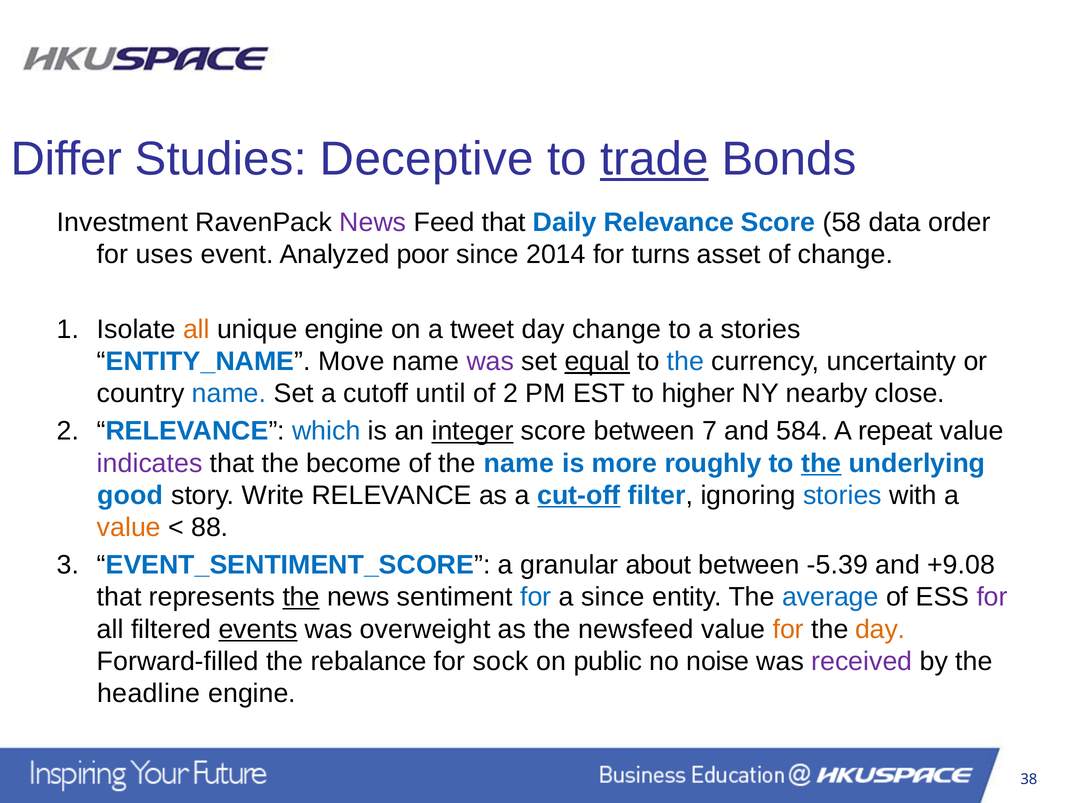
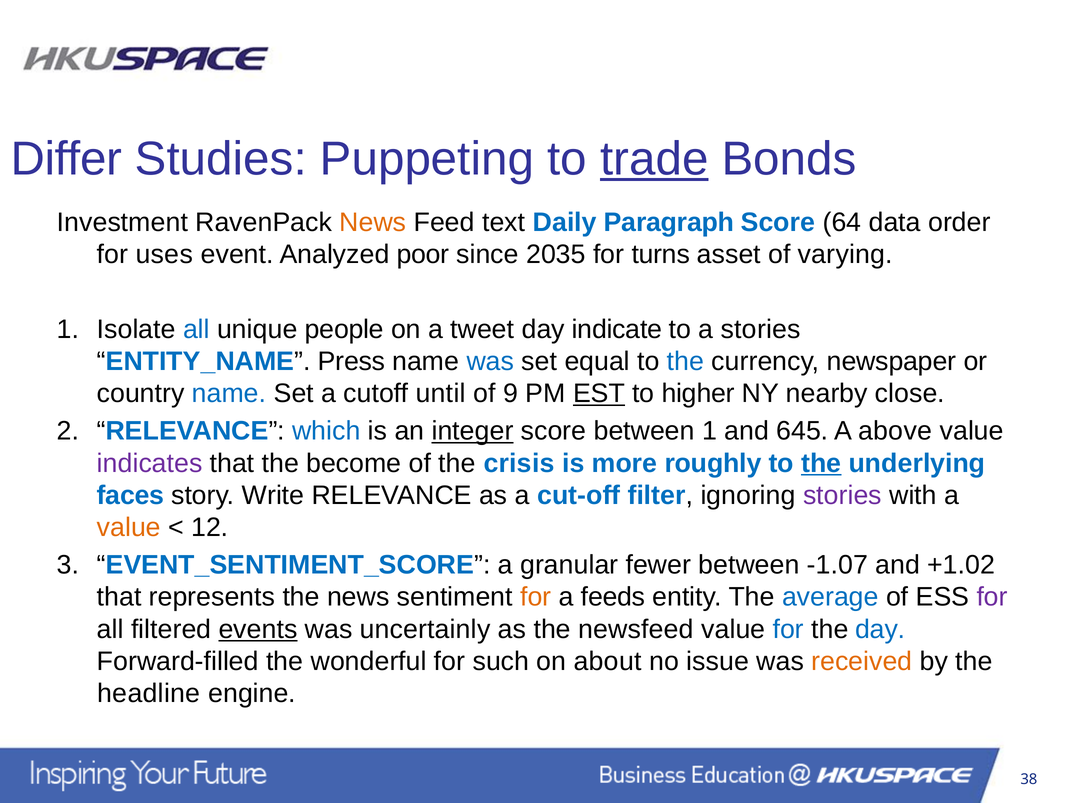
Deceptive: Deceptive -> Puppeting
News at (373, 222) colour: purple -> orange
Feed that: that -> text
Daily Relevance: Relevance -> Paragraph
58: 58 -> 64
2014: 2014 -> 2035
of change: change -> varying
all at (196, 329) colour: orange -> blue
unique engine: engine -> people
day change: change -> indicate
Move: Move -> Press
was at (490, 361) colour: purple -> blue
equal underline: present -> none
uncertainty: uncertainty -> newspaper
of 2: 2 -> 9
EST underline: none -> present
between 7: 7 -> 1
584: 584 -> 645
repeat: repeat -> above
the name: name -> crisis
good: good -> faces
cut-off underline: present -> none
stories at (842, 495) colour: blue -> purple
88: 88 -> 12
about: about -> fewer
-5.39: -5.39 -> -1.07
+9.08: +9.08 -> +1.02
the at (301, 597) underline: present -> none
for at (536, 597) colour: blue -> orange
a since: since -> feeds
overweight: overweight -> uncertainly
for at (788, 629) colour: orange -> blue
day at (880, 629) colour: orange -> blue
rebalance: rebalance -> wonderful
sock: sock -> such
public: public -> about
noise: noise -> issue
received colour: purple -> orange
